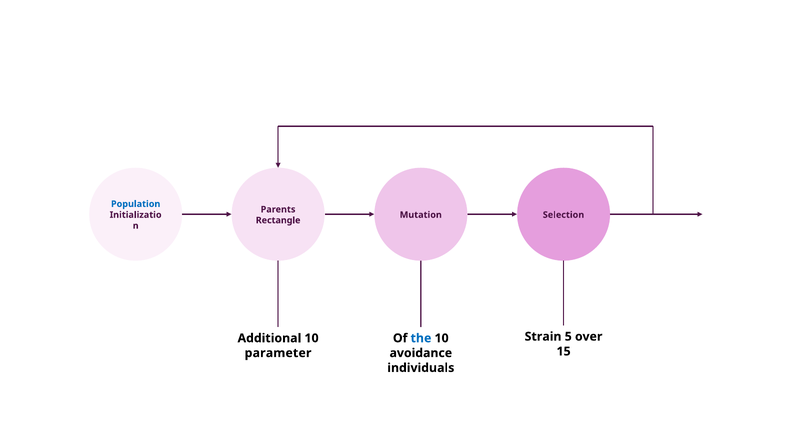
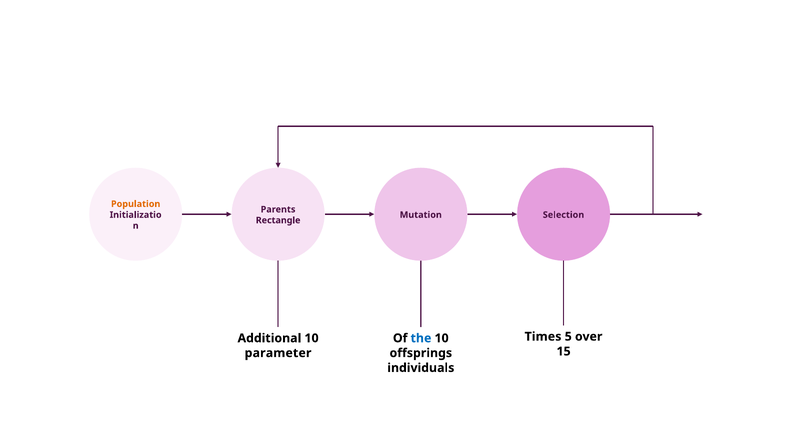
Population colour: blue -> orange
Strain: Strain -> Times
avoidance: avoidance -> offsprings
